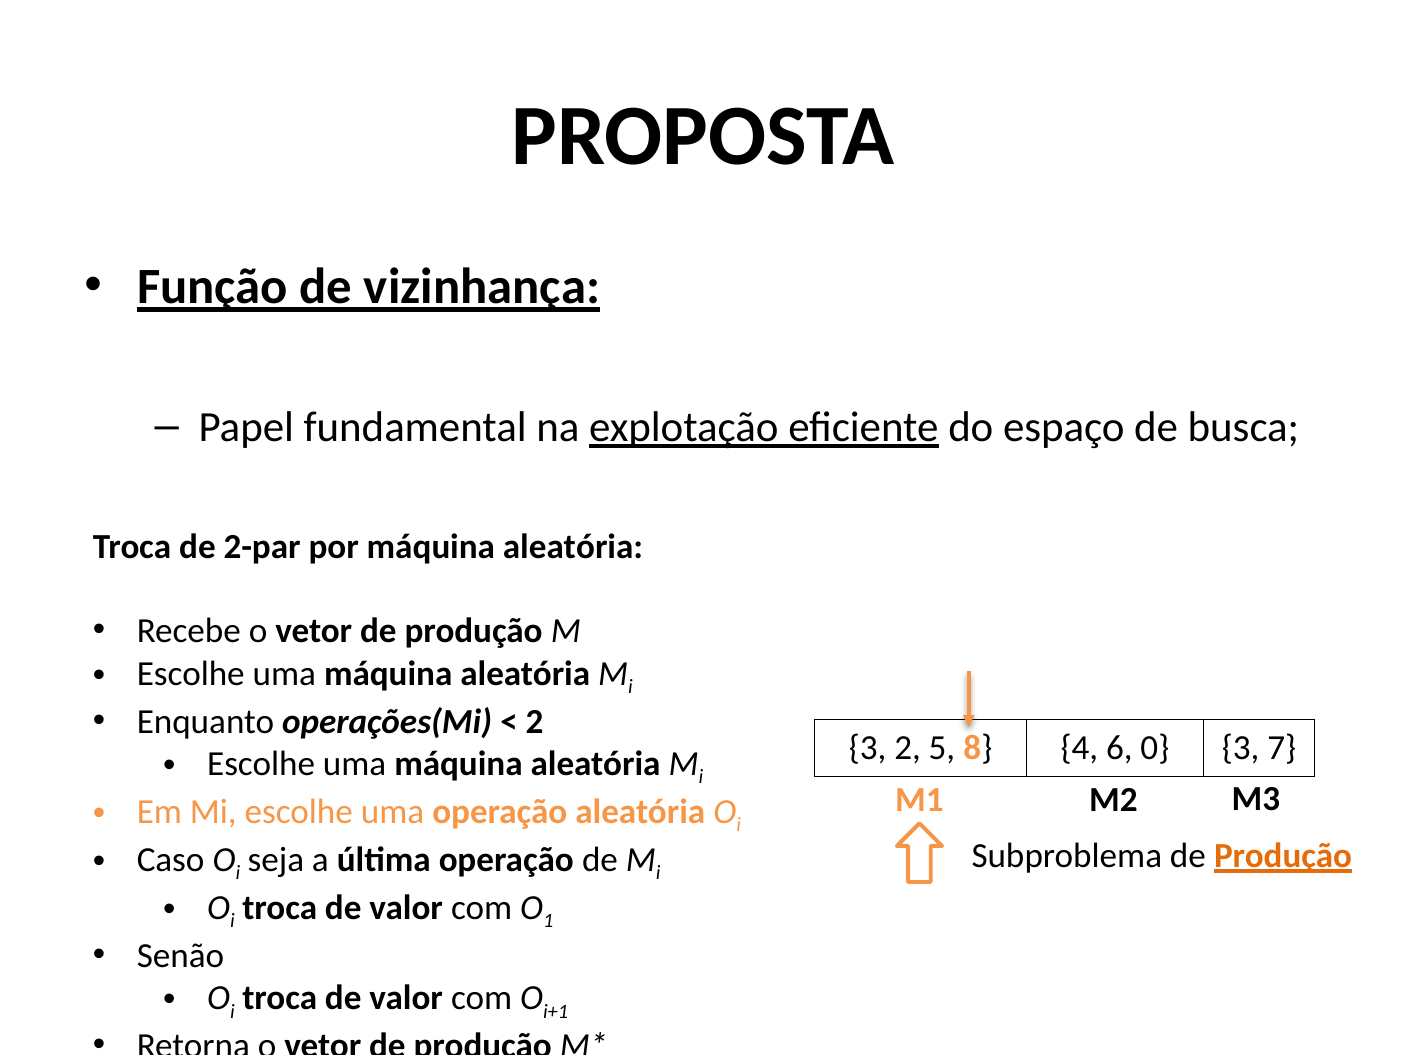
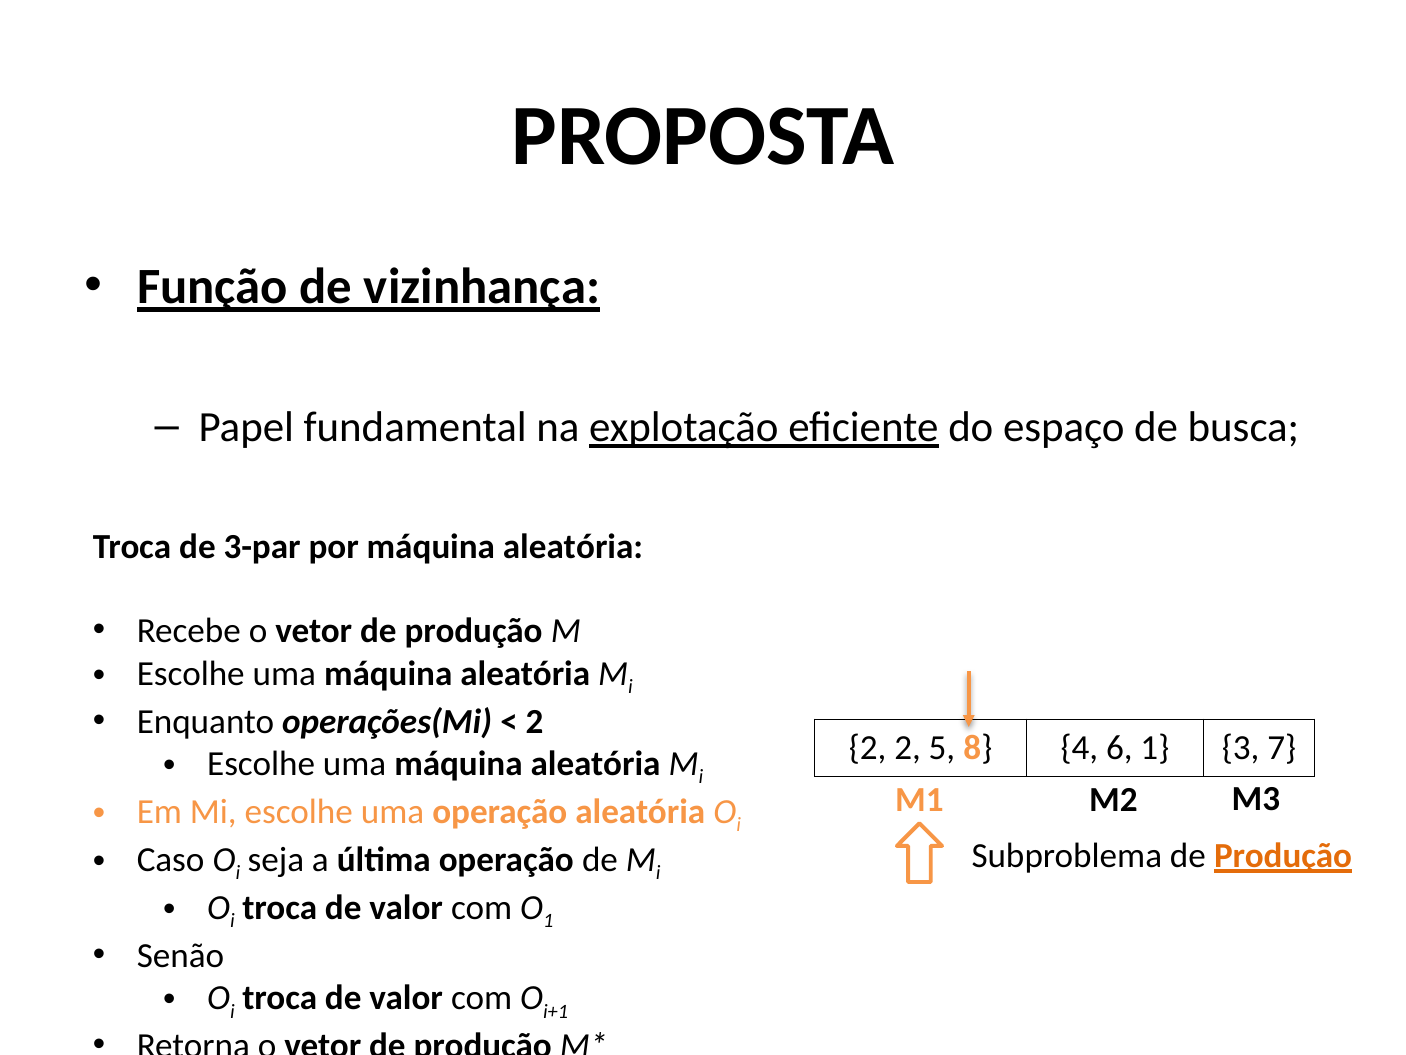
2-par: 2-par -> 3-par
3 at (868, 748): 3 -> 2
6 0: 0 -> 1
